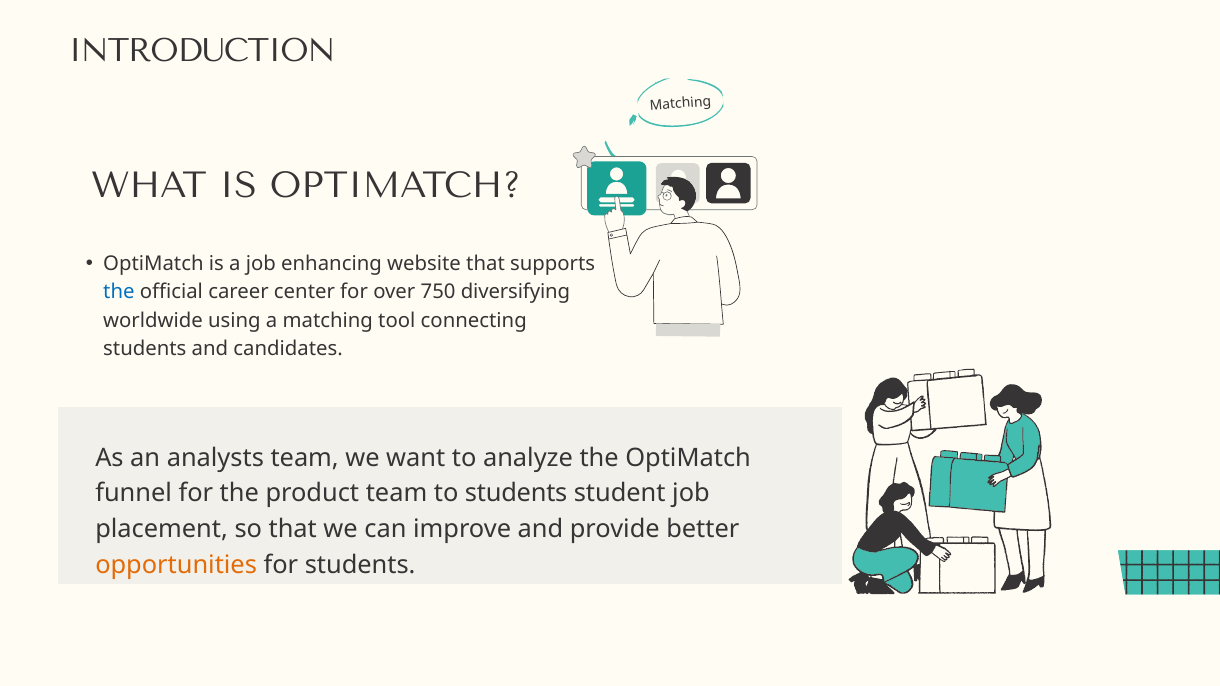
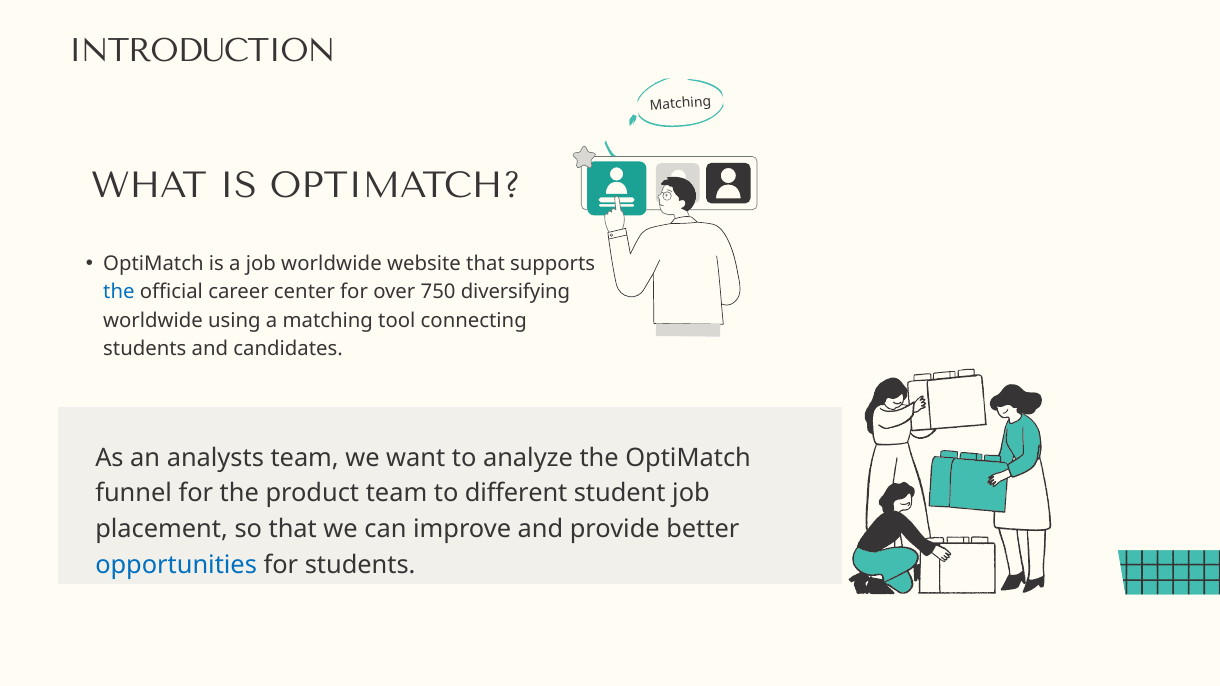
job enhancing: enhancing -> worldwide
to students: students -> different
opportunities colour: orange -> blue
